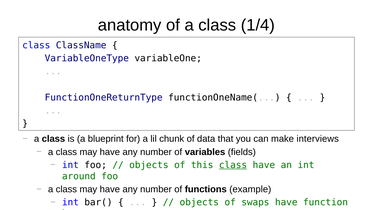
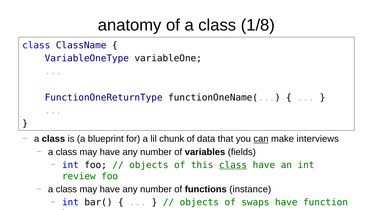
1/4: 1/4 -> 1/8
can underline: none -> present
around: around -> review
example: example -> instance
